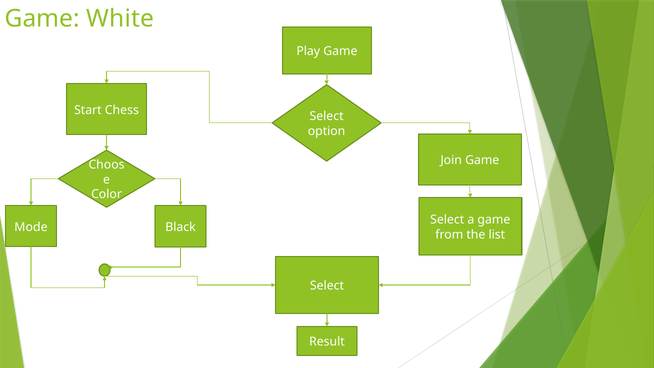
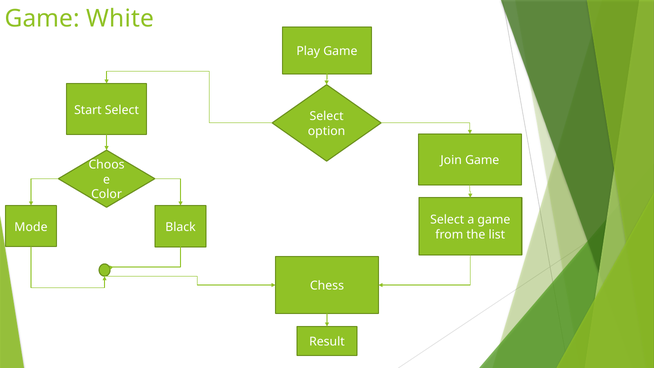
Start Chess: Chess -> Select
Select at (327, 286): Select -> Chess
